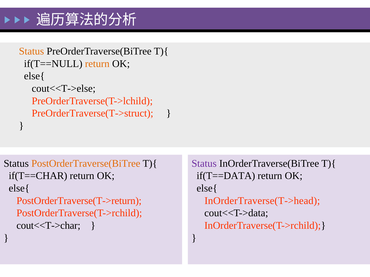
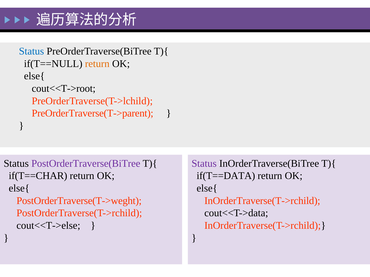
Status at (31, 51) colour: orange -> blue
cout<<T->else: cout<<T->else -> cout<<T->root
PreOrderTraverse(T->struct: PreOrderTraverse(T->struct -> PreOrderTraverse(T->parent
PostOrderTraverse(BiTree colour: orange -> purple
PostOrderTraverse(T->return: PostOrderTraverse(T->return -> PostOrderTraverse(T->weght
InOrderTraverse(T->head at (262, 201): InOrderTraverse(T->head -> InOrderTraverse(T->rchild
cout<<T->char: cout<<T->char -> cout<<T->else
